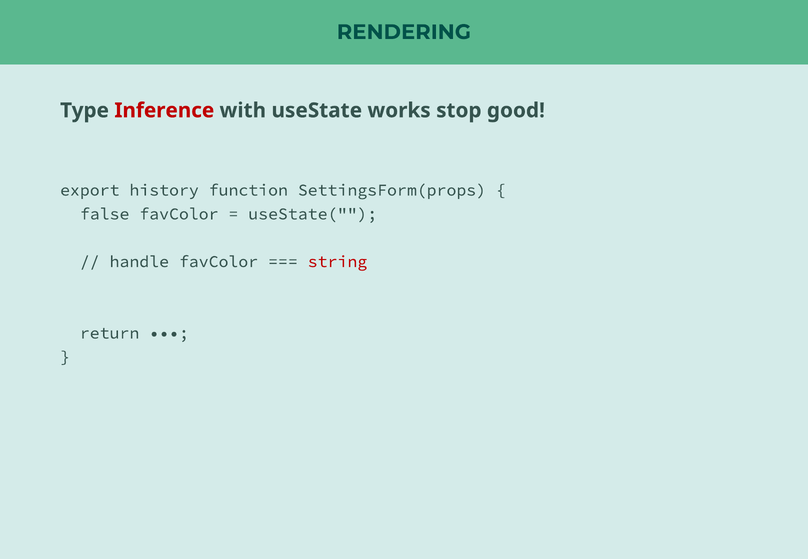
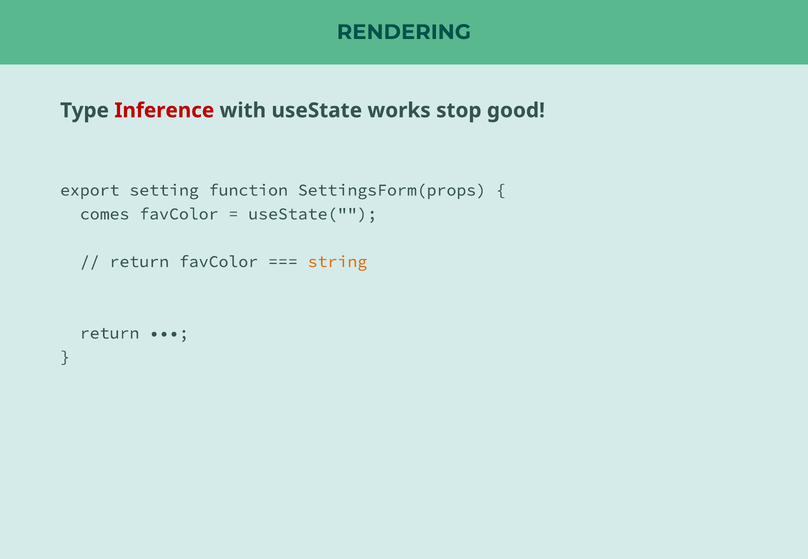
history: history -> setting
false: false -> comes
handle at (139, 262): handle -> return
string colour: red -> orange
